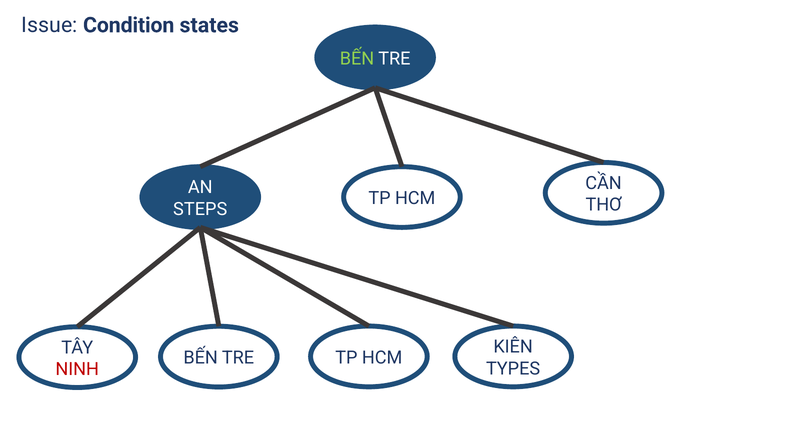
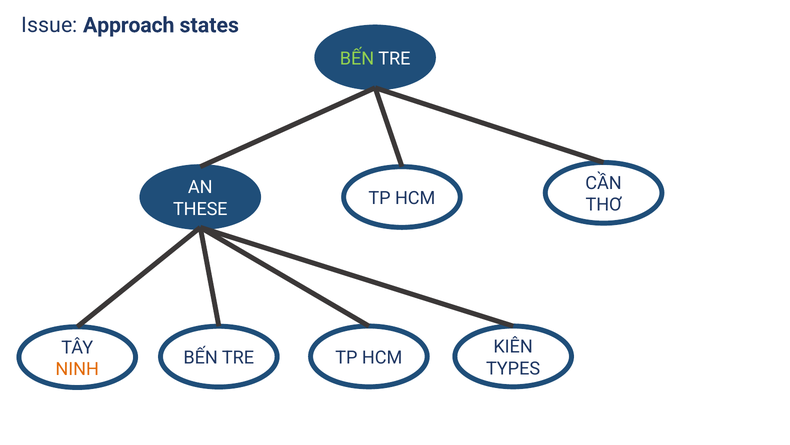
Condition: Condition -> Approach
STEPS: STEPS -> THESE
NINH colour: red -> orange
